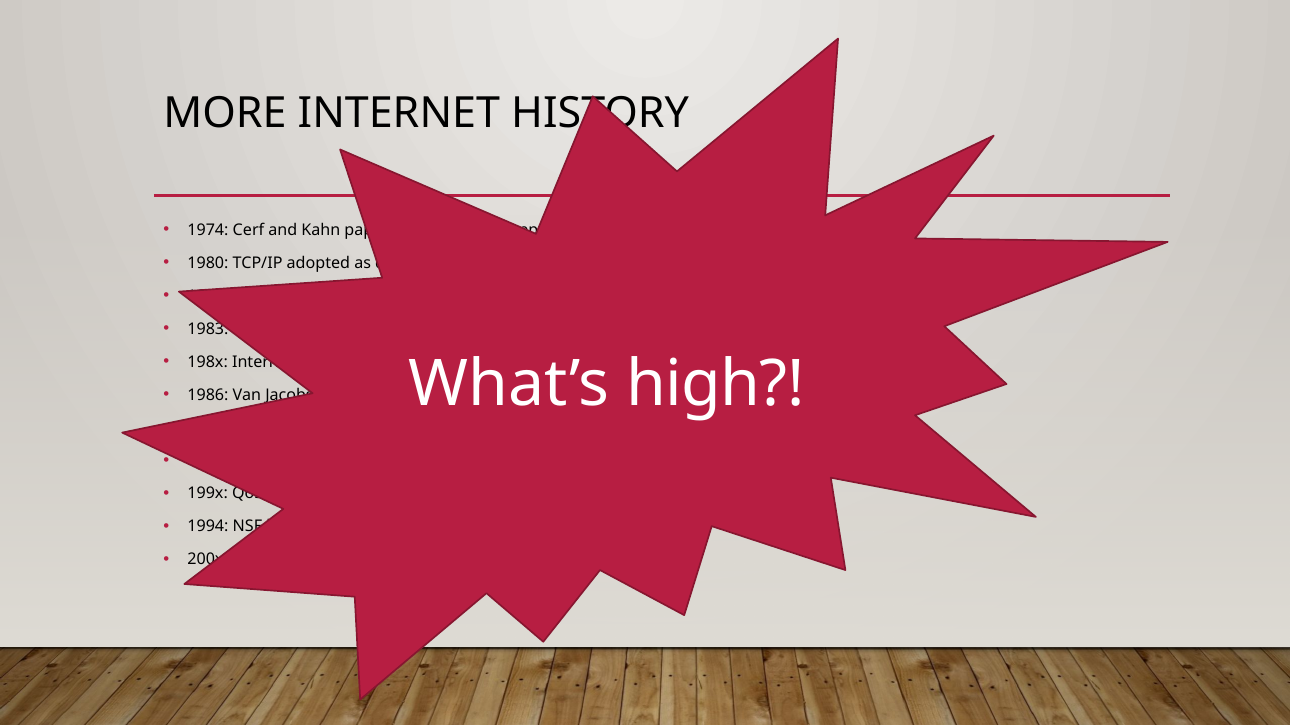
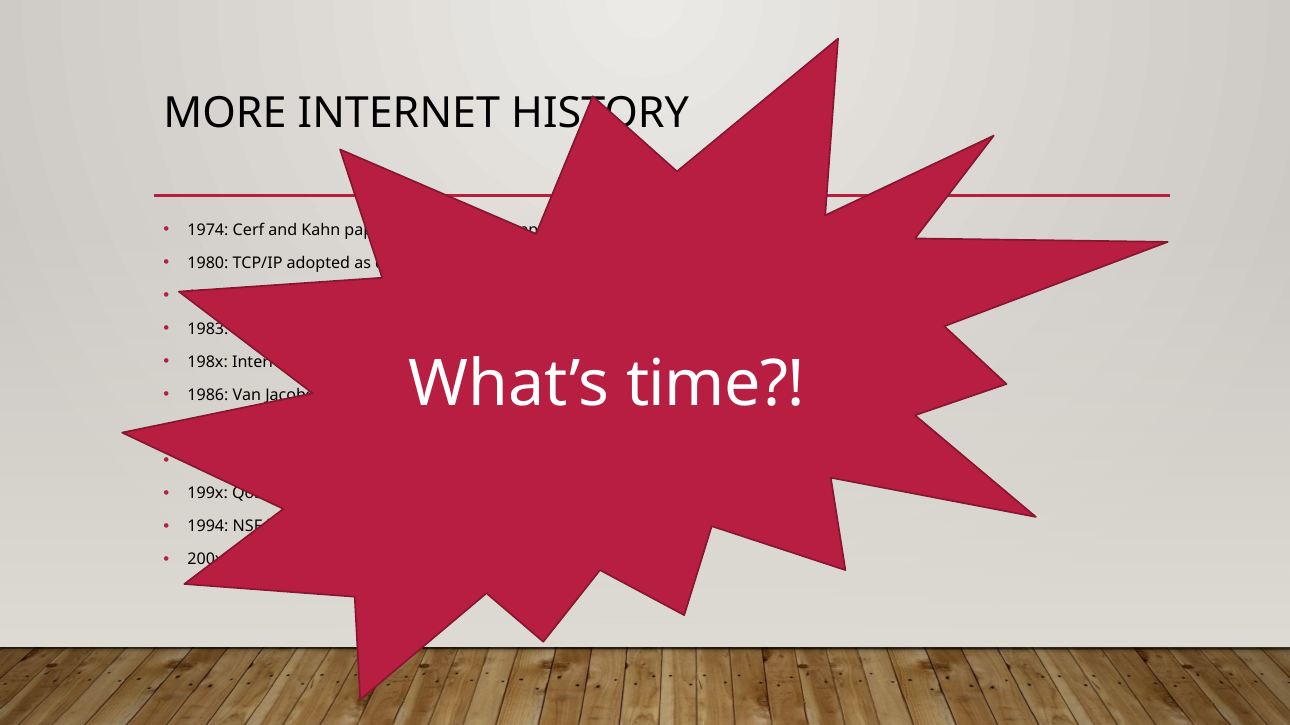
high: high -> time
